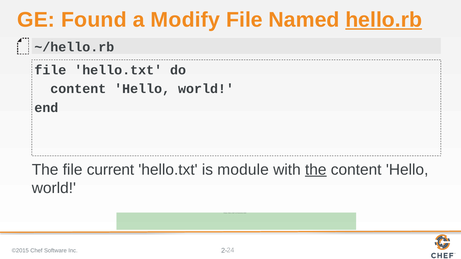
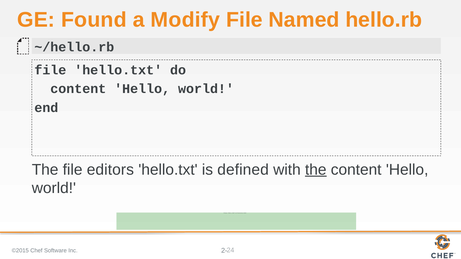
hello.rb underline: present -> none
current: current -> editors
module: module -> defined
